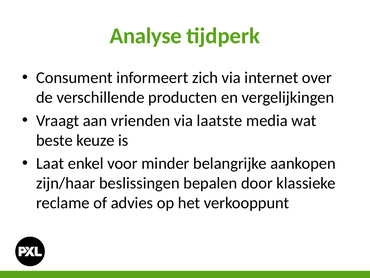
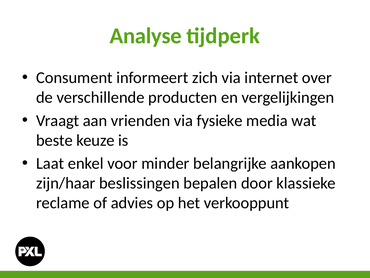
laatste: laatste -> fysieke
